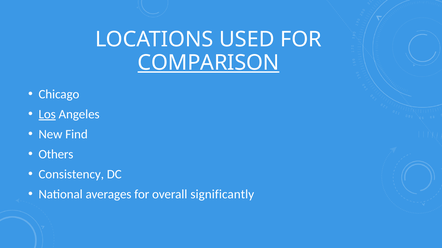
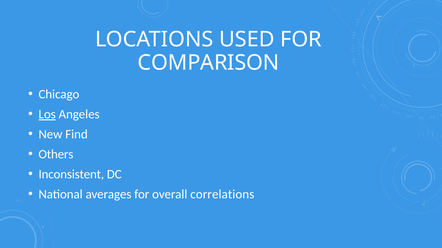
COMPARISON underline: present -> none
Consistency: Consistency -> Inconsistent
significantly: significantly -> correlations
